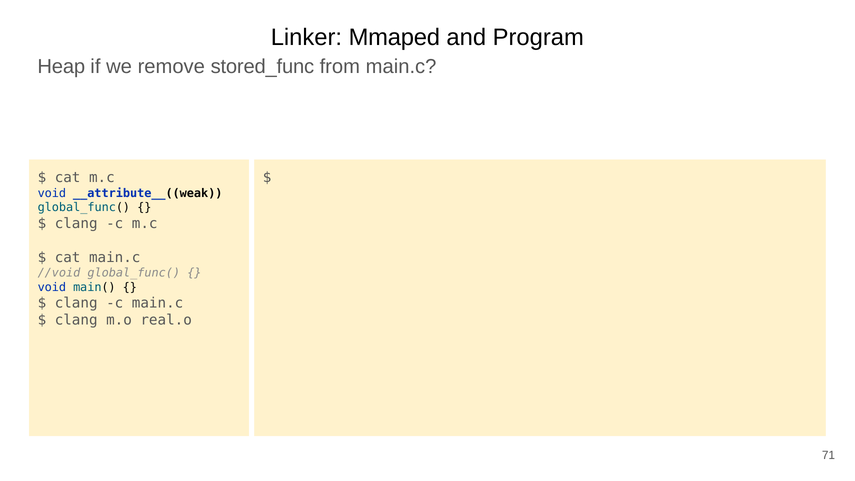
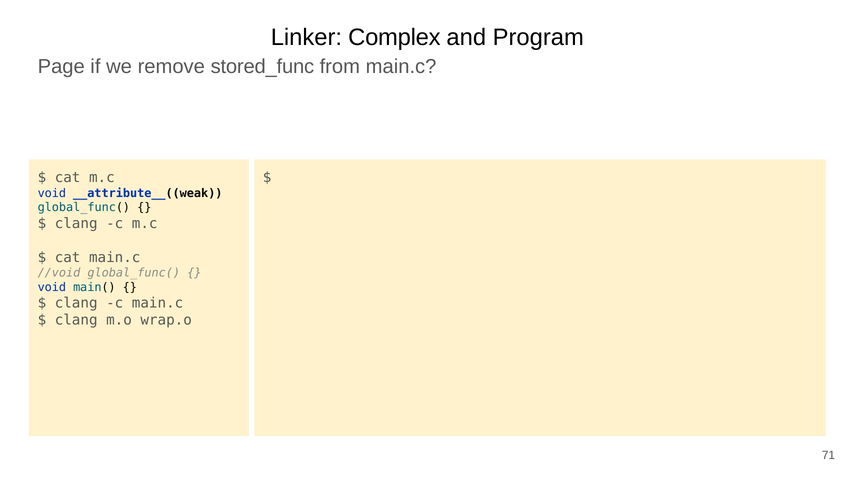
Mmaped: Mmaped -> Complex
Heap: Heap -> Page
real.o: real.o -> wrap.o
